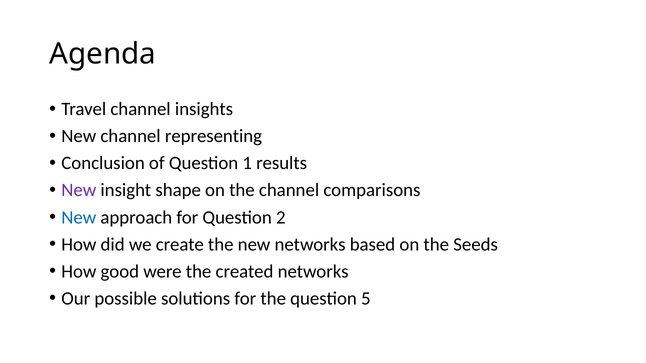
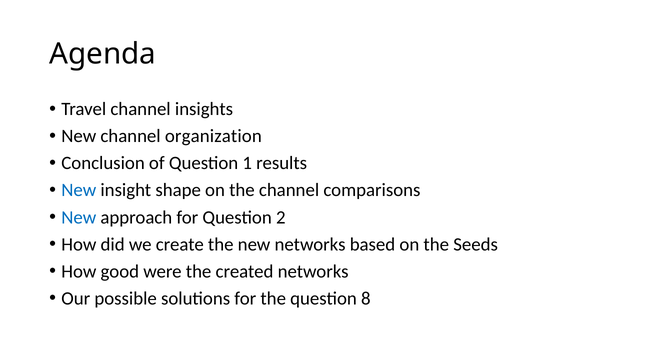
representing: representing -> organization
New at (79, 190) colour: purple -> blue
5: 5 -> 8
